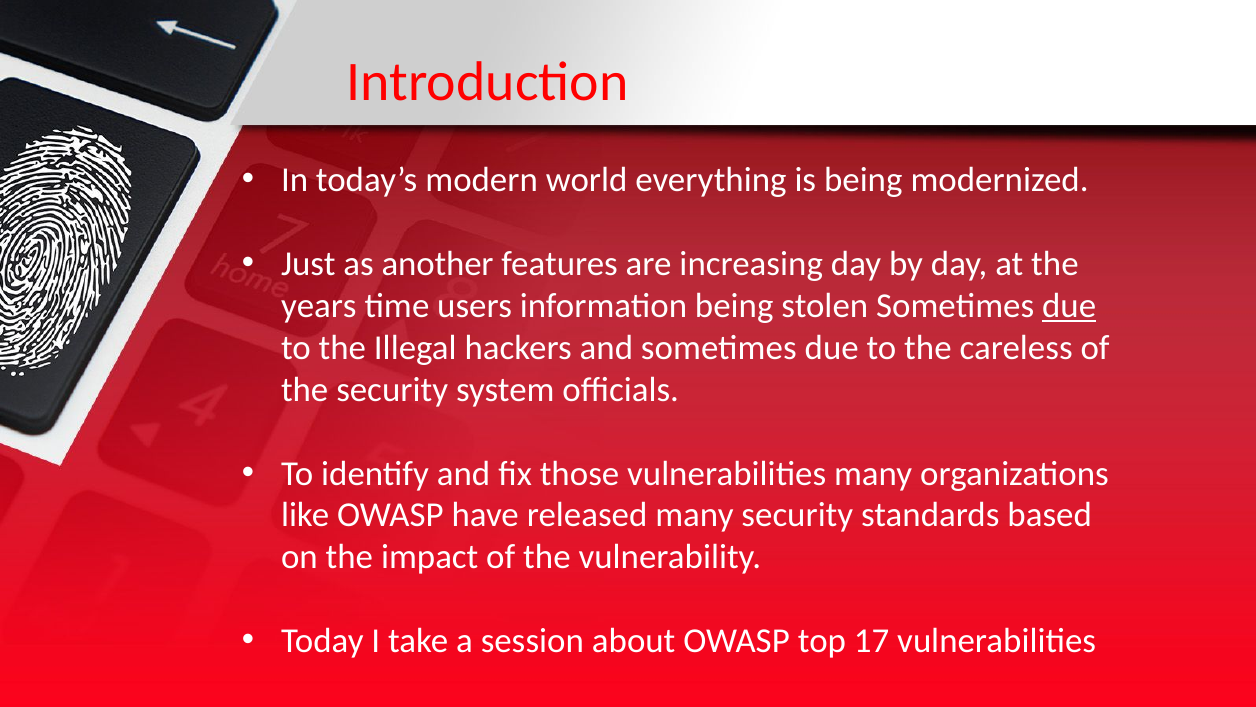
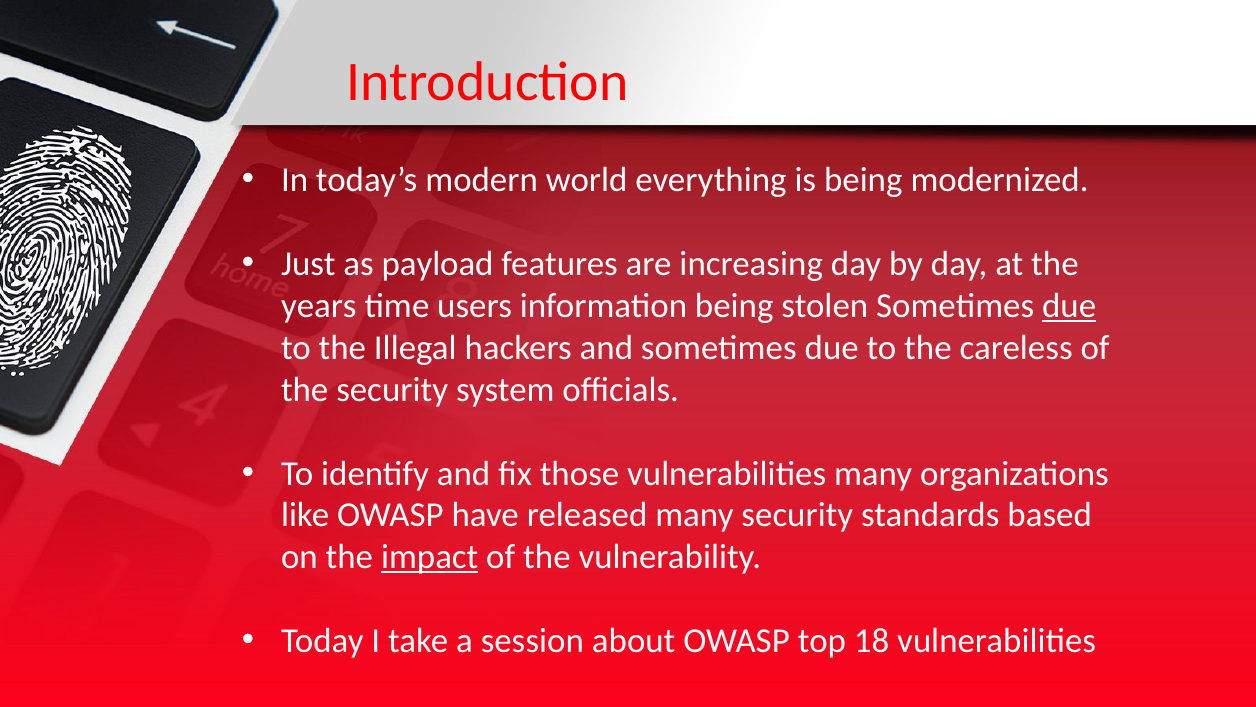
another: another -> payload
impact underline: none -> present
17: 17 -> 18
